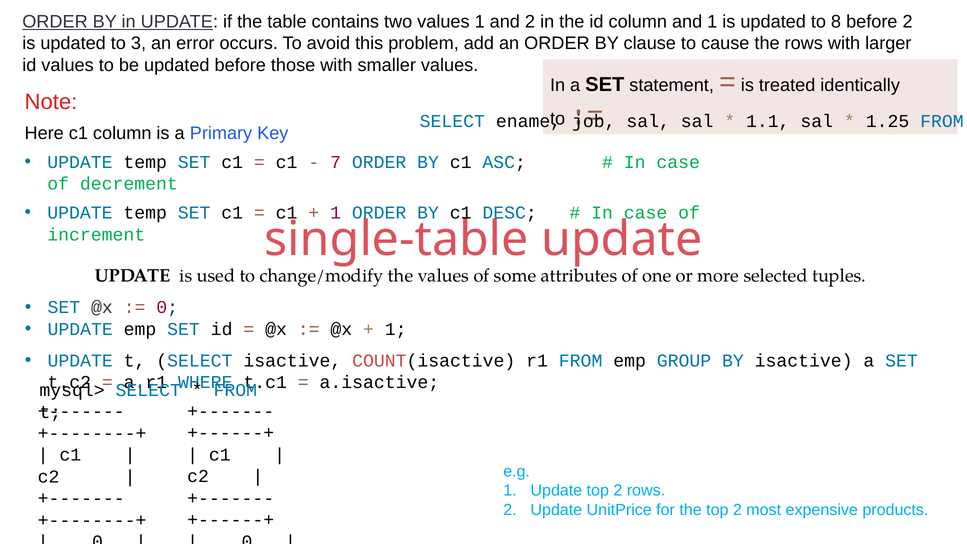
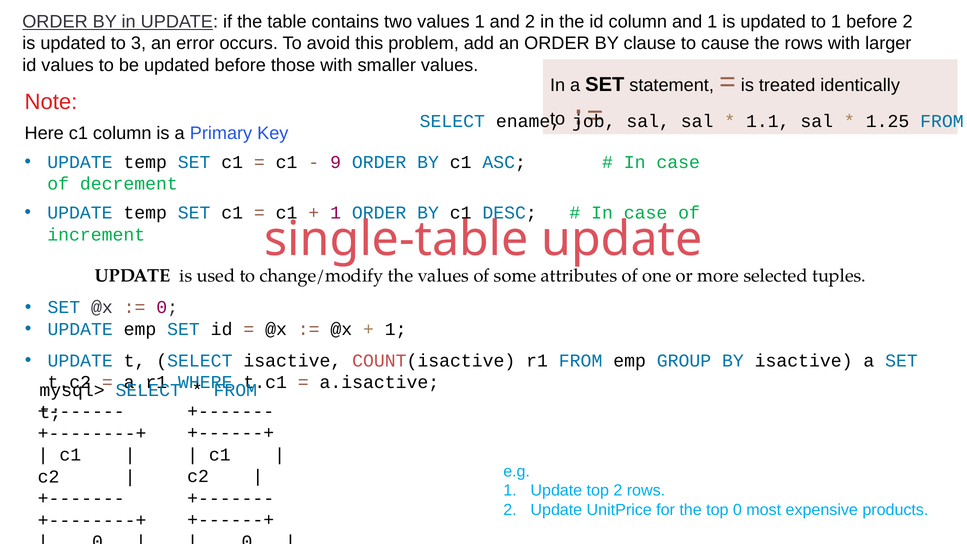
to 8: 8 -> 1
7: 7 -> 9
the top 2: 2 -> 0
